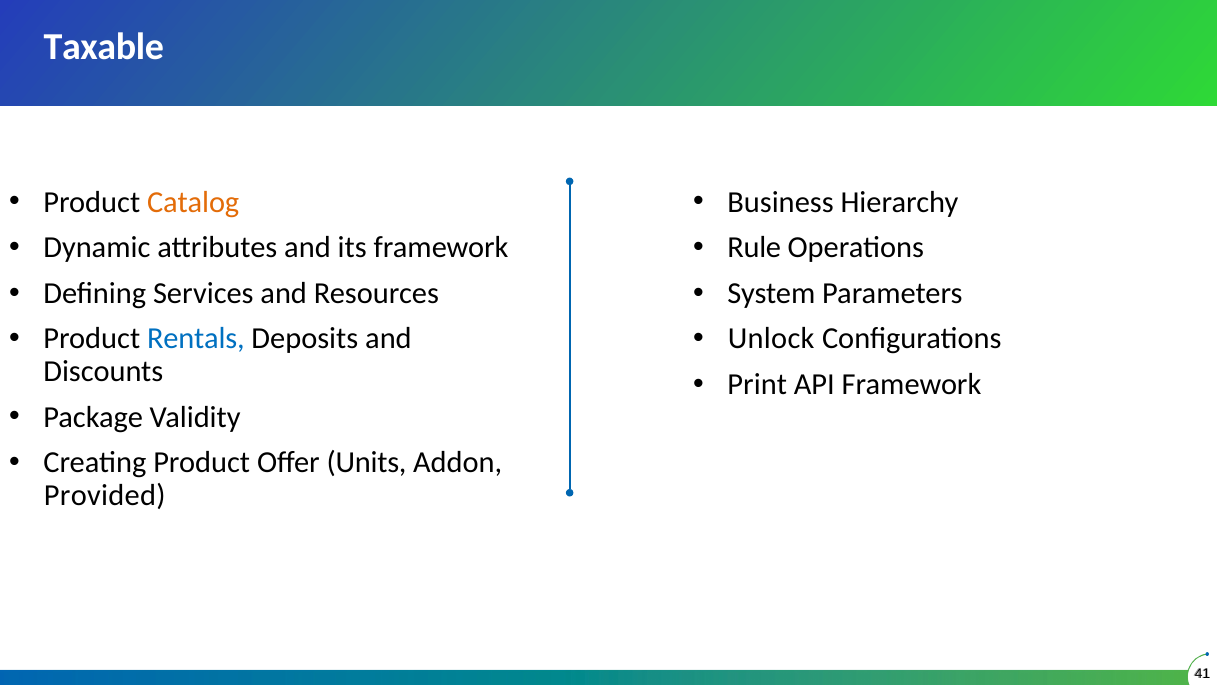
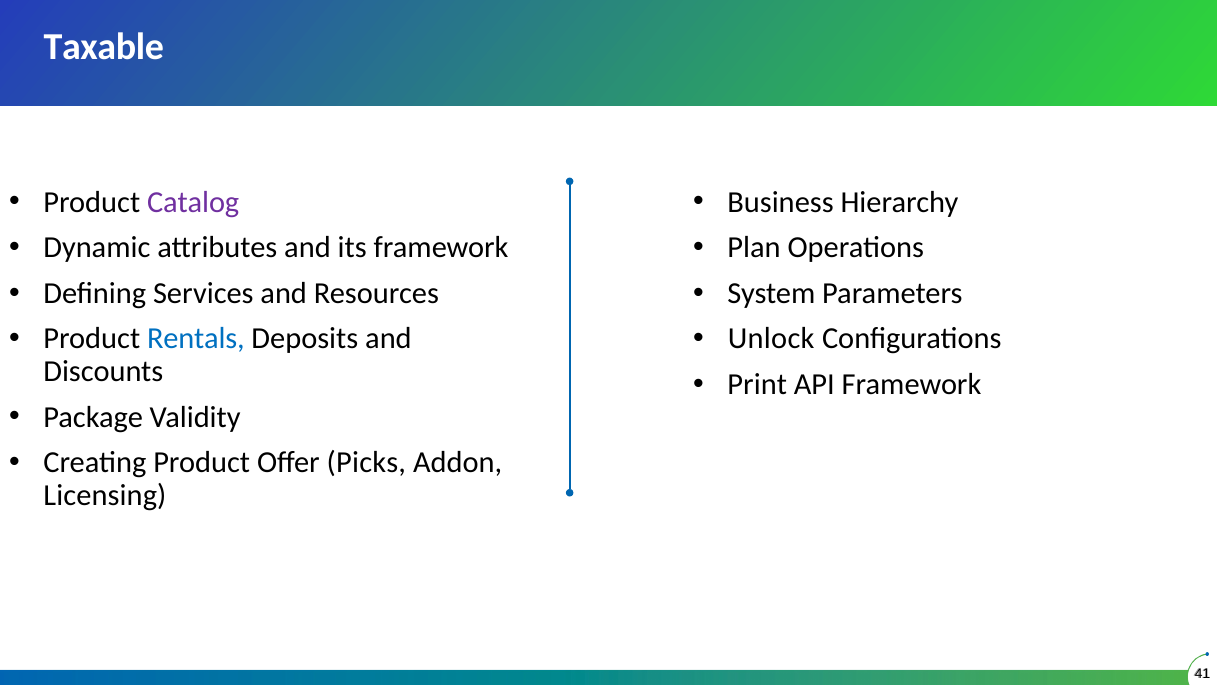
Catalog colour: orange -> purple
Rule: Rule -> Plan
Units: Units -> Picks
Provided: Provided -> Licensing
